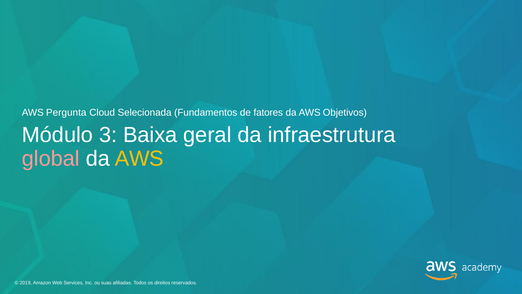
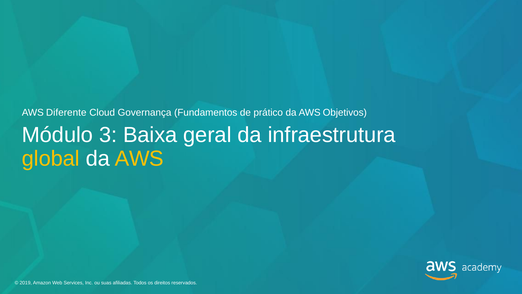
Pergunta: Pergunta -> Diferente
Selecionada: Selecionada -> Governança
fatores: fatores -> prático
global colour: pink -> yellow
